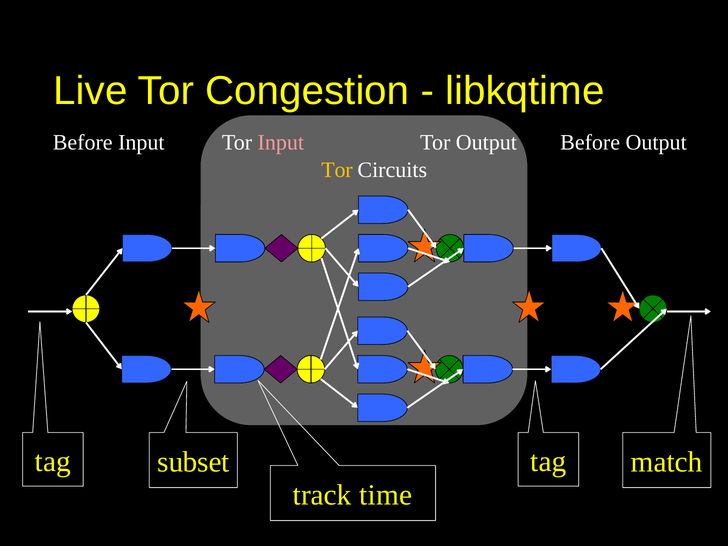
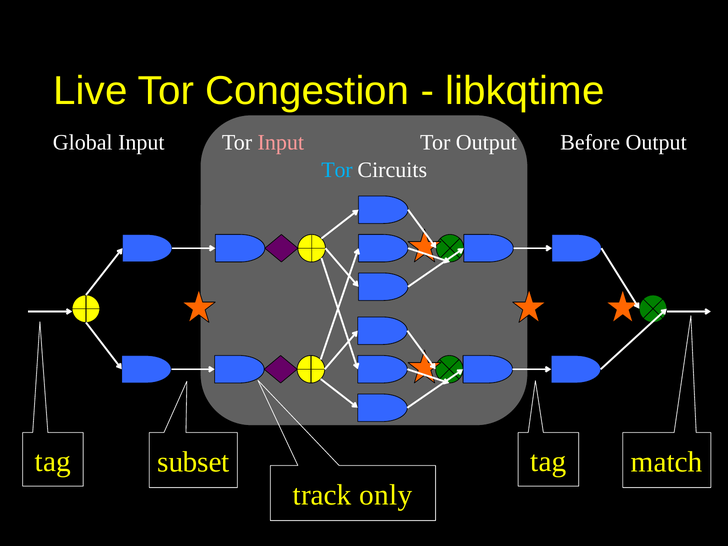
Before at (83, 143): Before -> Global
Tor at (337, 170) colour: yellow -> light blue
time: time -> only
